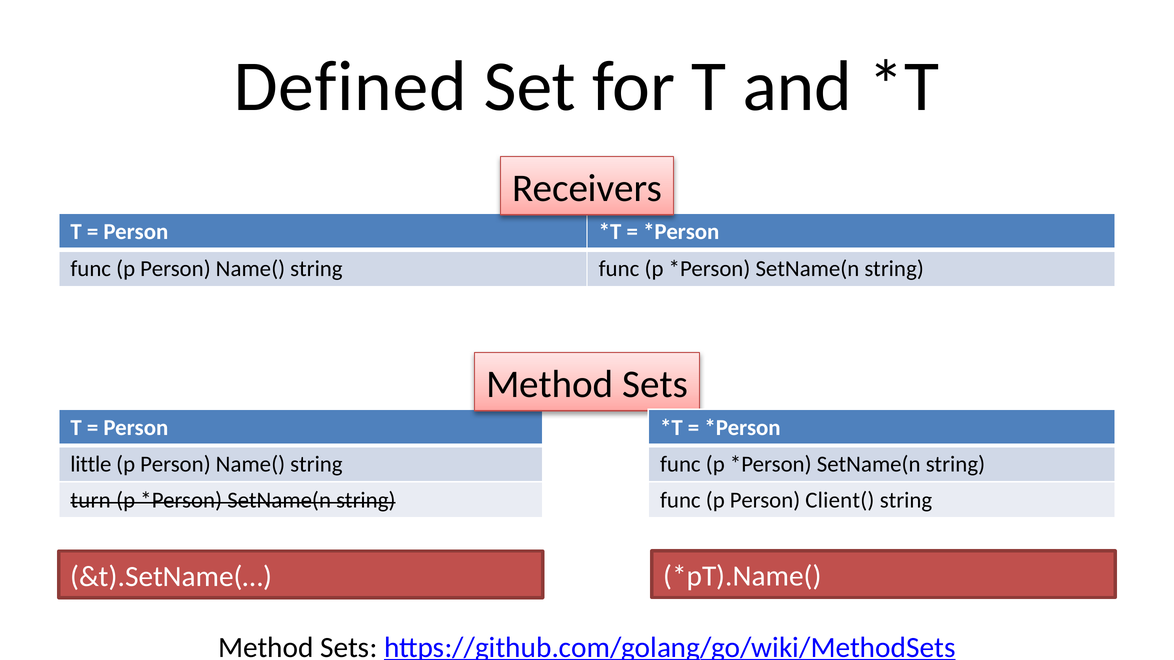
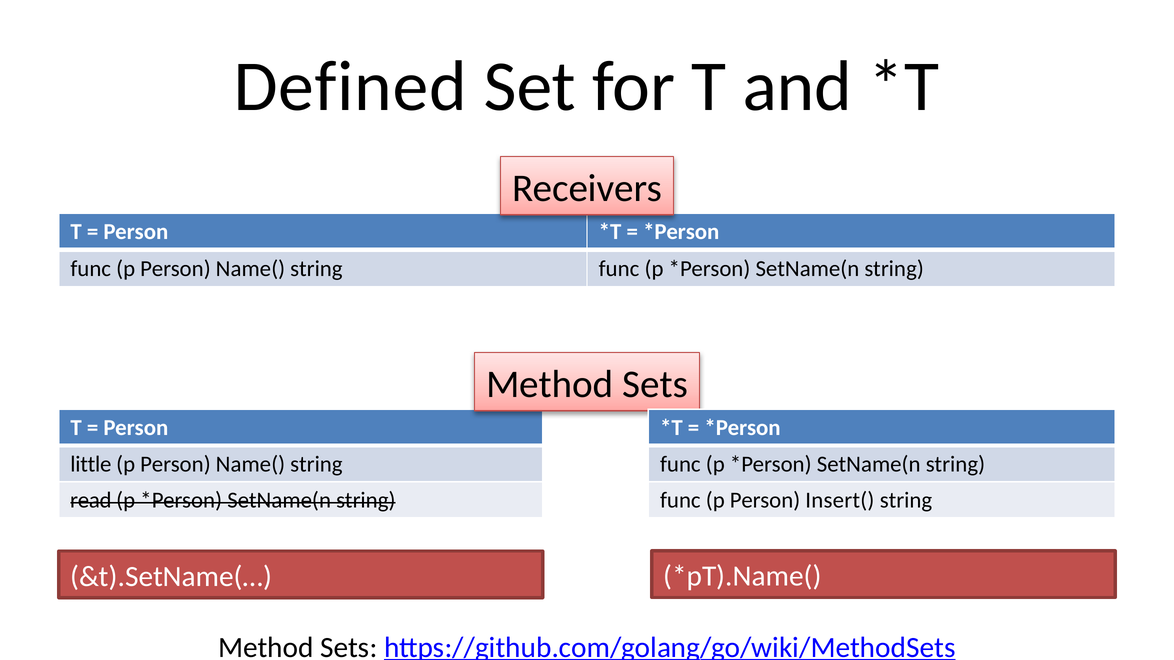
turn: turn -> read
Client(: Client( -> Insert(
